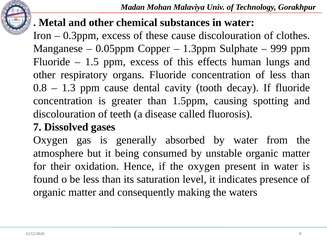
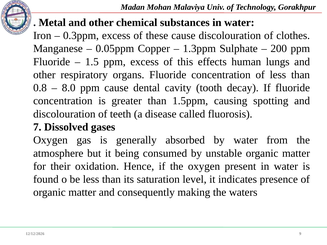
999: 999 -> 200
1.3: 1.3 -> 8.0
